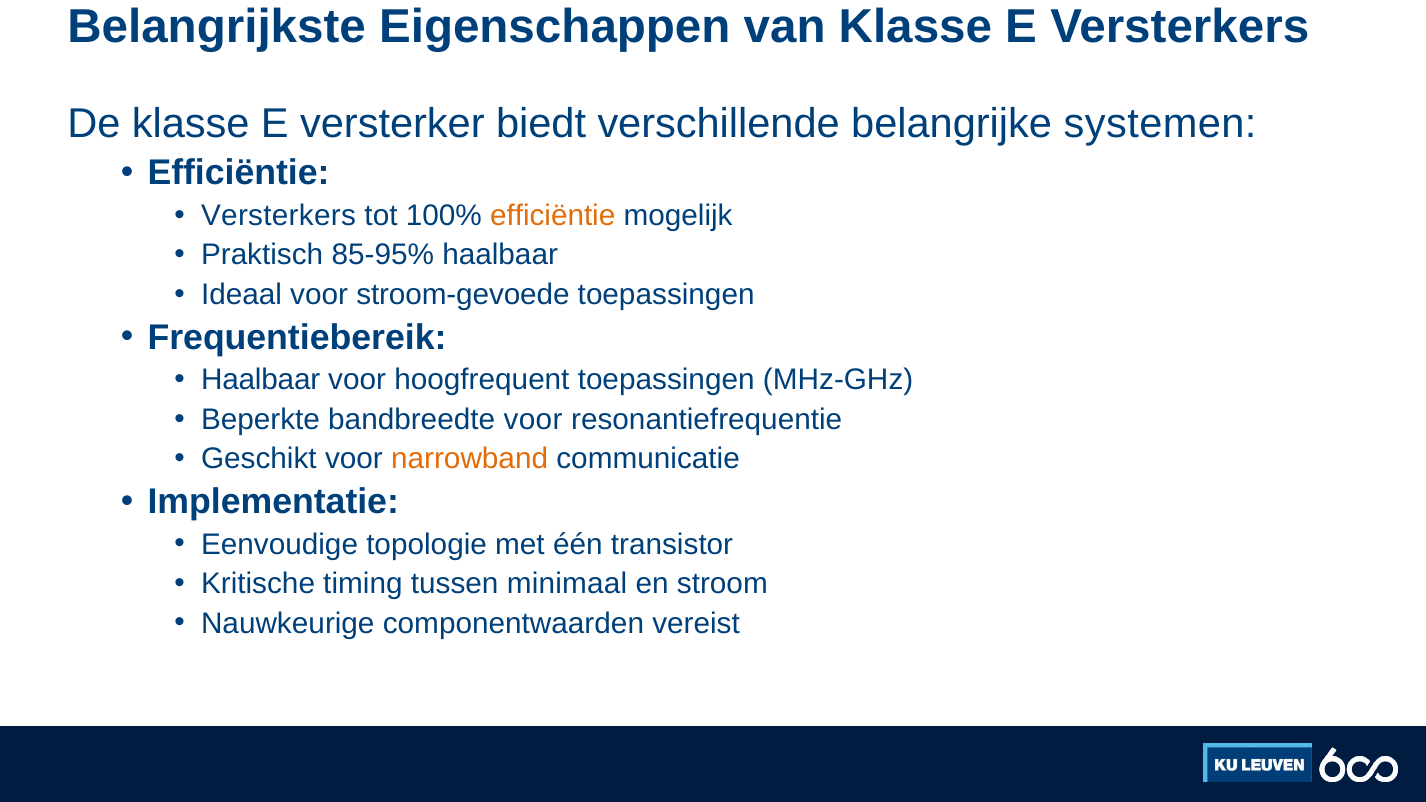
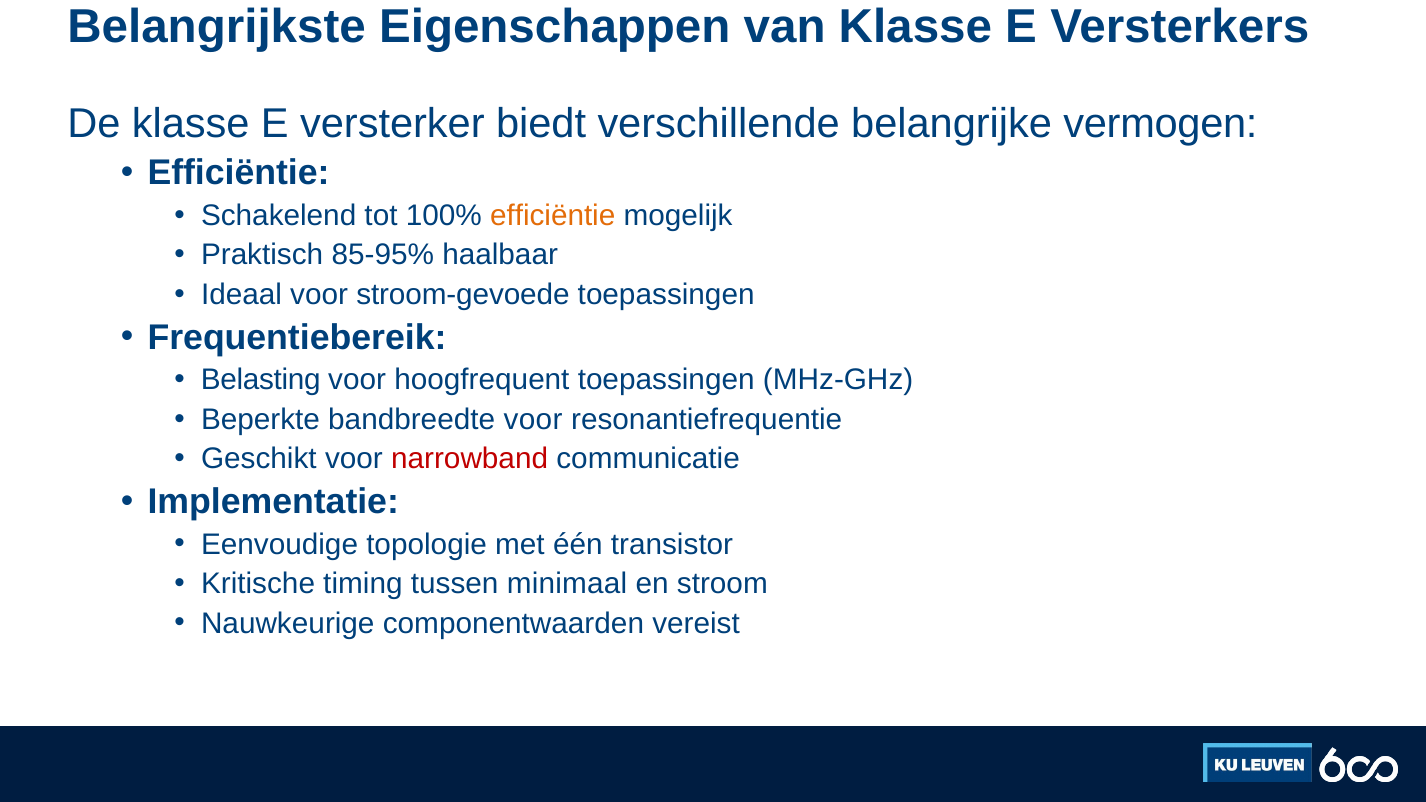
systemen: systemen -> vermogen
Versterkers at (279, 216): Versterkers -> Schakelend
Haalbaar at (261, 380): Haalbaar -> Belasting
narrowband colour: orange -> red
